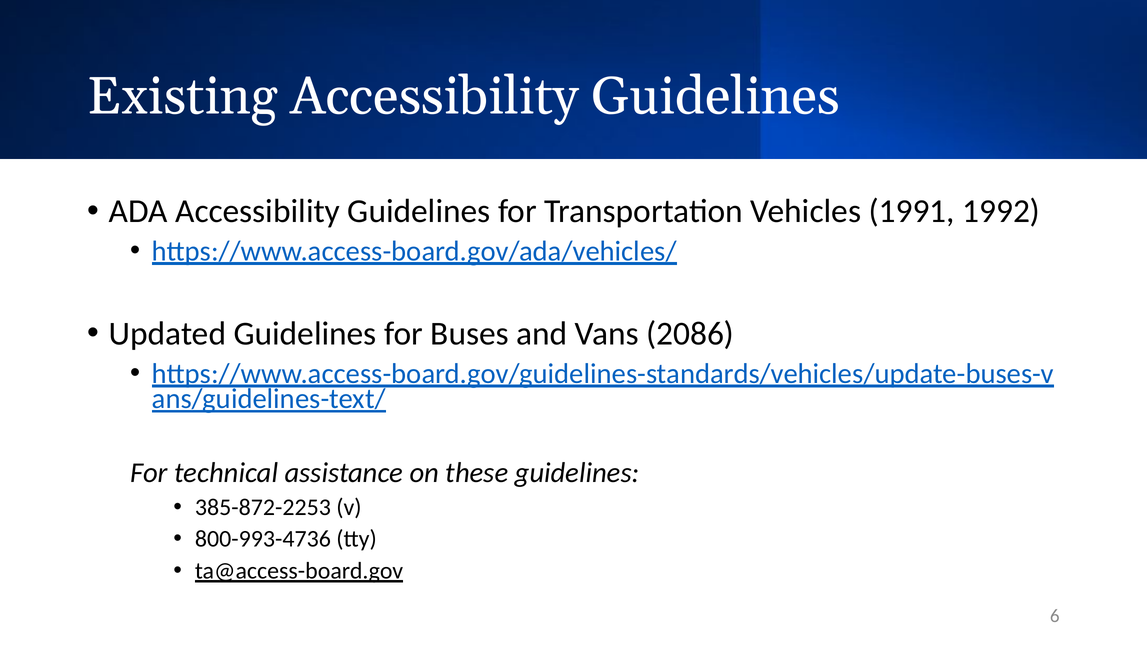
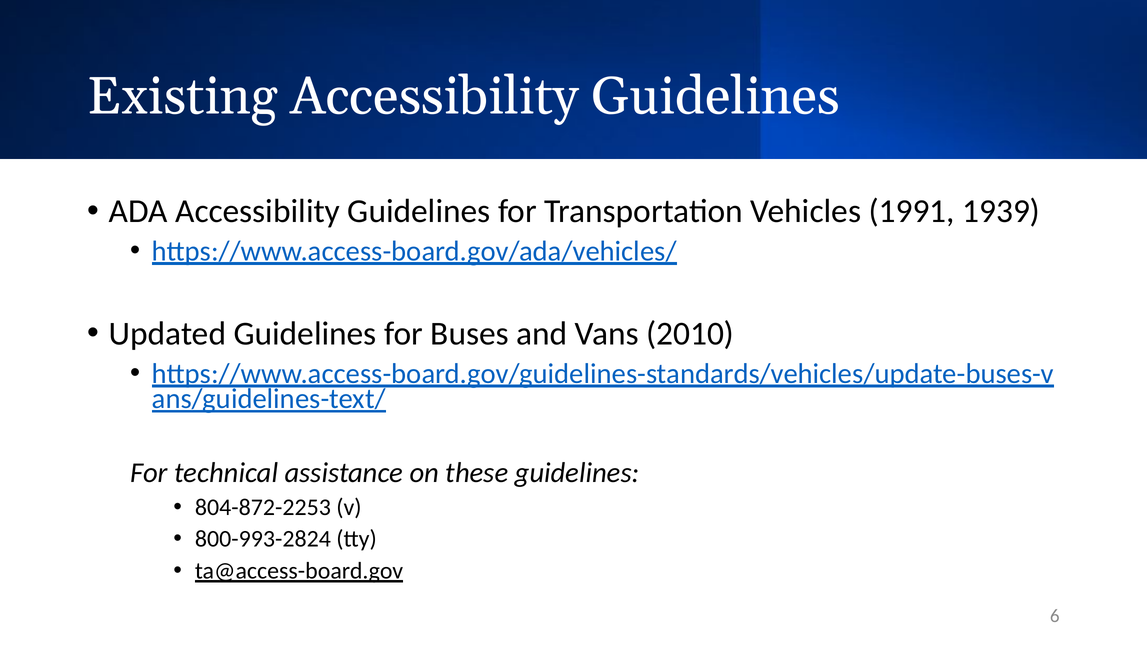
1992: 1992 -> 1939
2086: 2086 -> 2010
385-872-2253: 385-872-2253 -> 804-872-2253
800-993-4736: 800-993-4736 -> 800-993-2824
